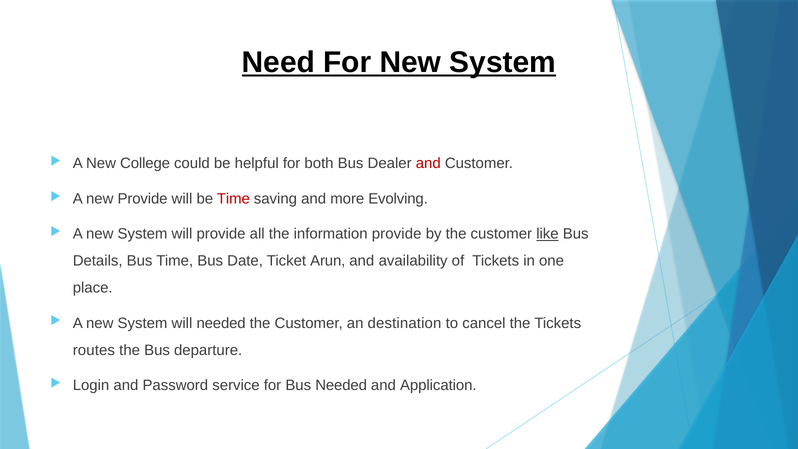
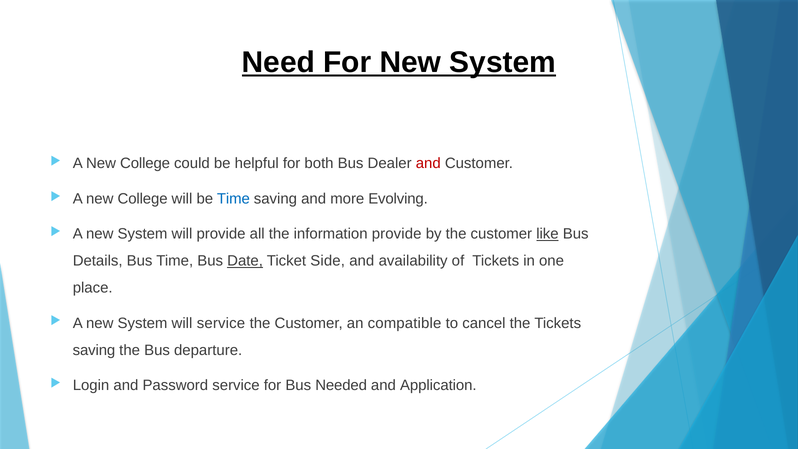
Provide at (143, 199): Provide -> College
Time at (233, 199) colour: red -> blue
Date underline: none -> present
Arun: Arun -> Side
will needed: needed -> service
destination: destination -> compatible
routes at (94, 350): routes -> saving
